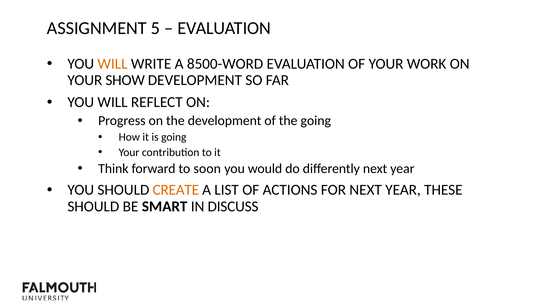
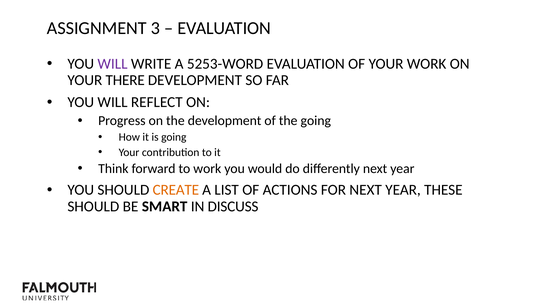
5: 5 -> 3
WILL at (113, 64) colour: orange -> purple
8500-WORD: 8500-WORD -> 5253-WORD
SHOW: SHOW -> THERE
to soon: soon -> work
